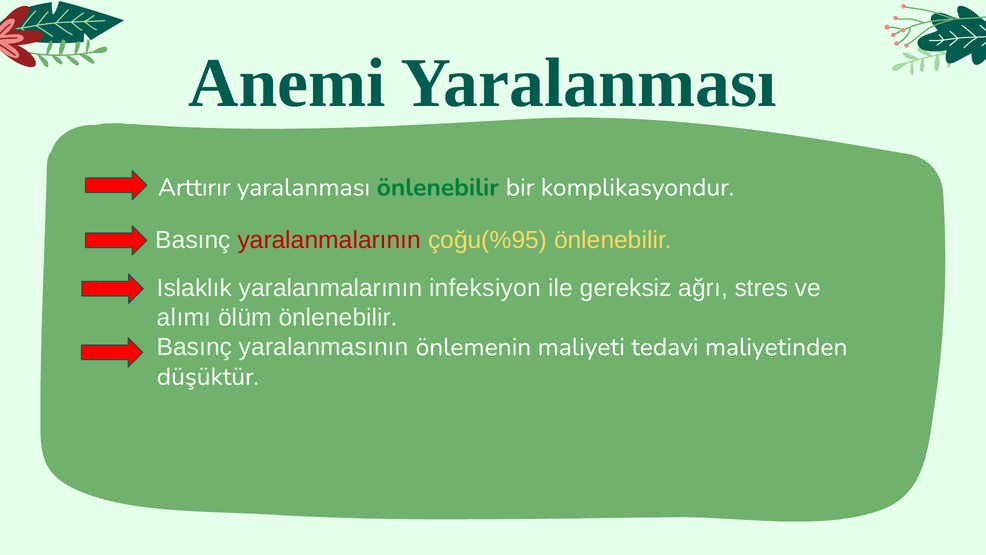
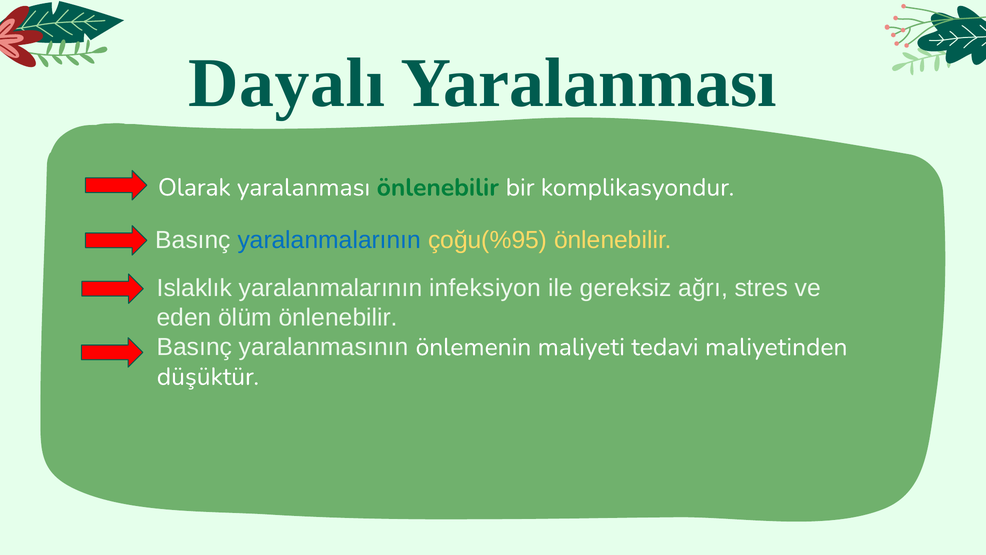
Anemi: Anemi -> Dayalı
Arttırır: Arttırır -> Olarak
yaralanmalarının at (329, 240) colour: red -> blue
alımı: alımı -> eden
